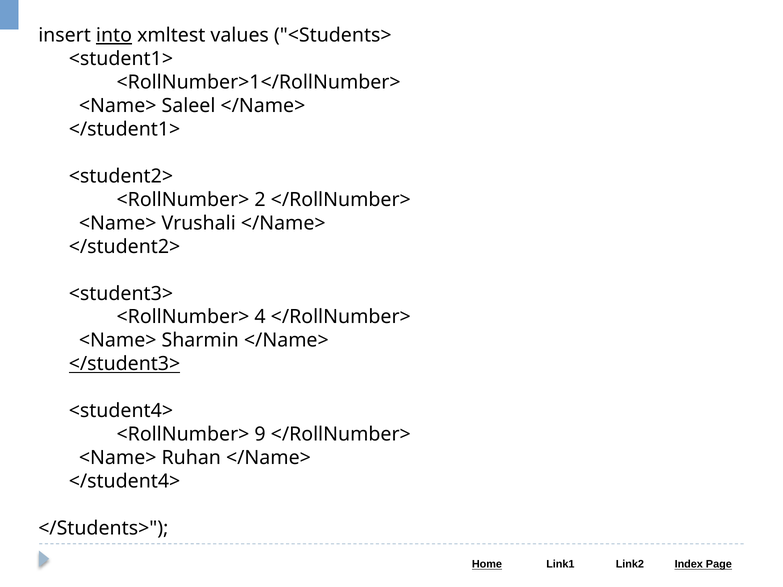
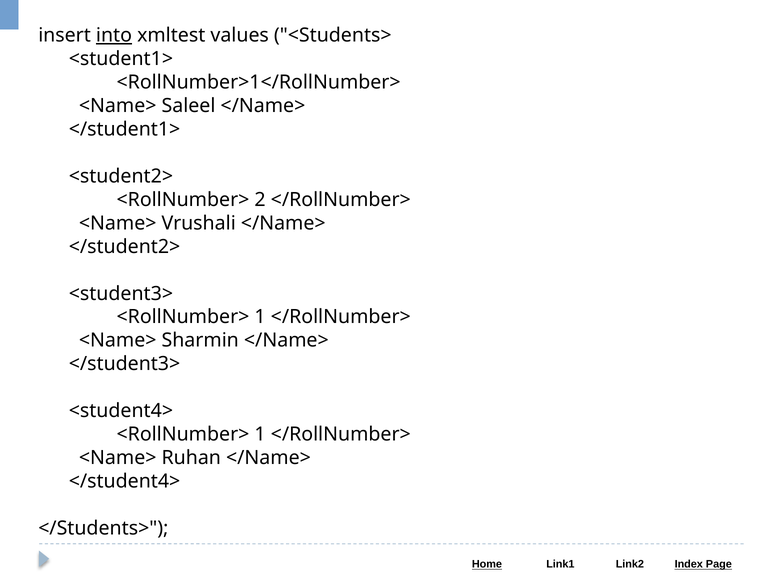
4 at (260, 317): 4 -> 1
</student3> underline: present -> none
9 at (260, 435): 9 -> 1
